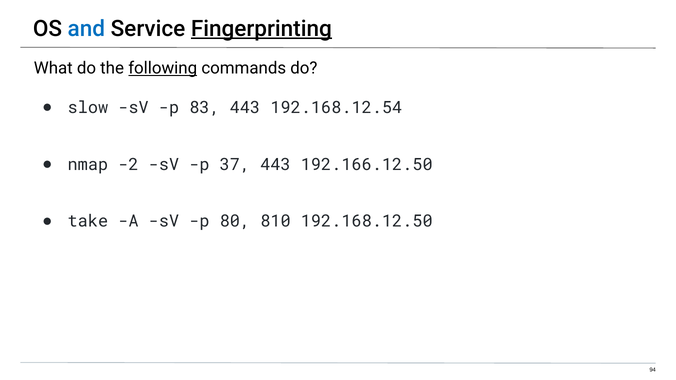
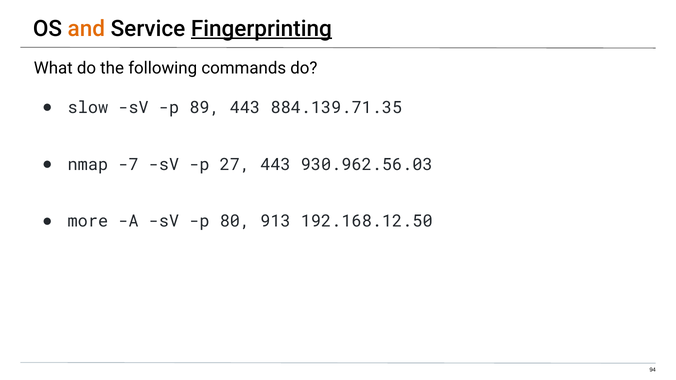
and colour: blue -> orange
following underline: present -> none
83: 83 -> 89
192.168.12.54: 192.168.12.54 -> 884.139.71.35
-2: -2 -> -7
37: 37 -> 27
192.166.12.50: 192.166.12.50 -> 930.962.56.03
take: take -> more
810: 810 -> 913
